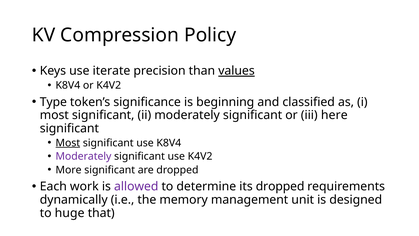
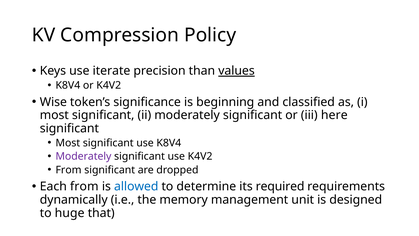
Type: Type -> Wise
Most at (68, 143) underline: present -> none
More at (69, 170): More -> From
Each work: work -> from
allowed colour: purple -> blue
its dropped: dropped -> required
